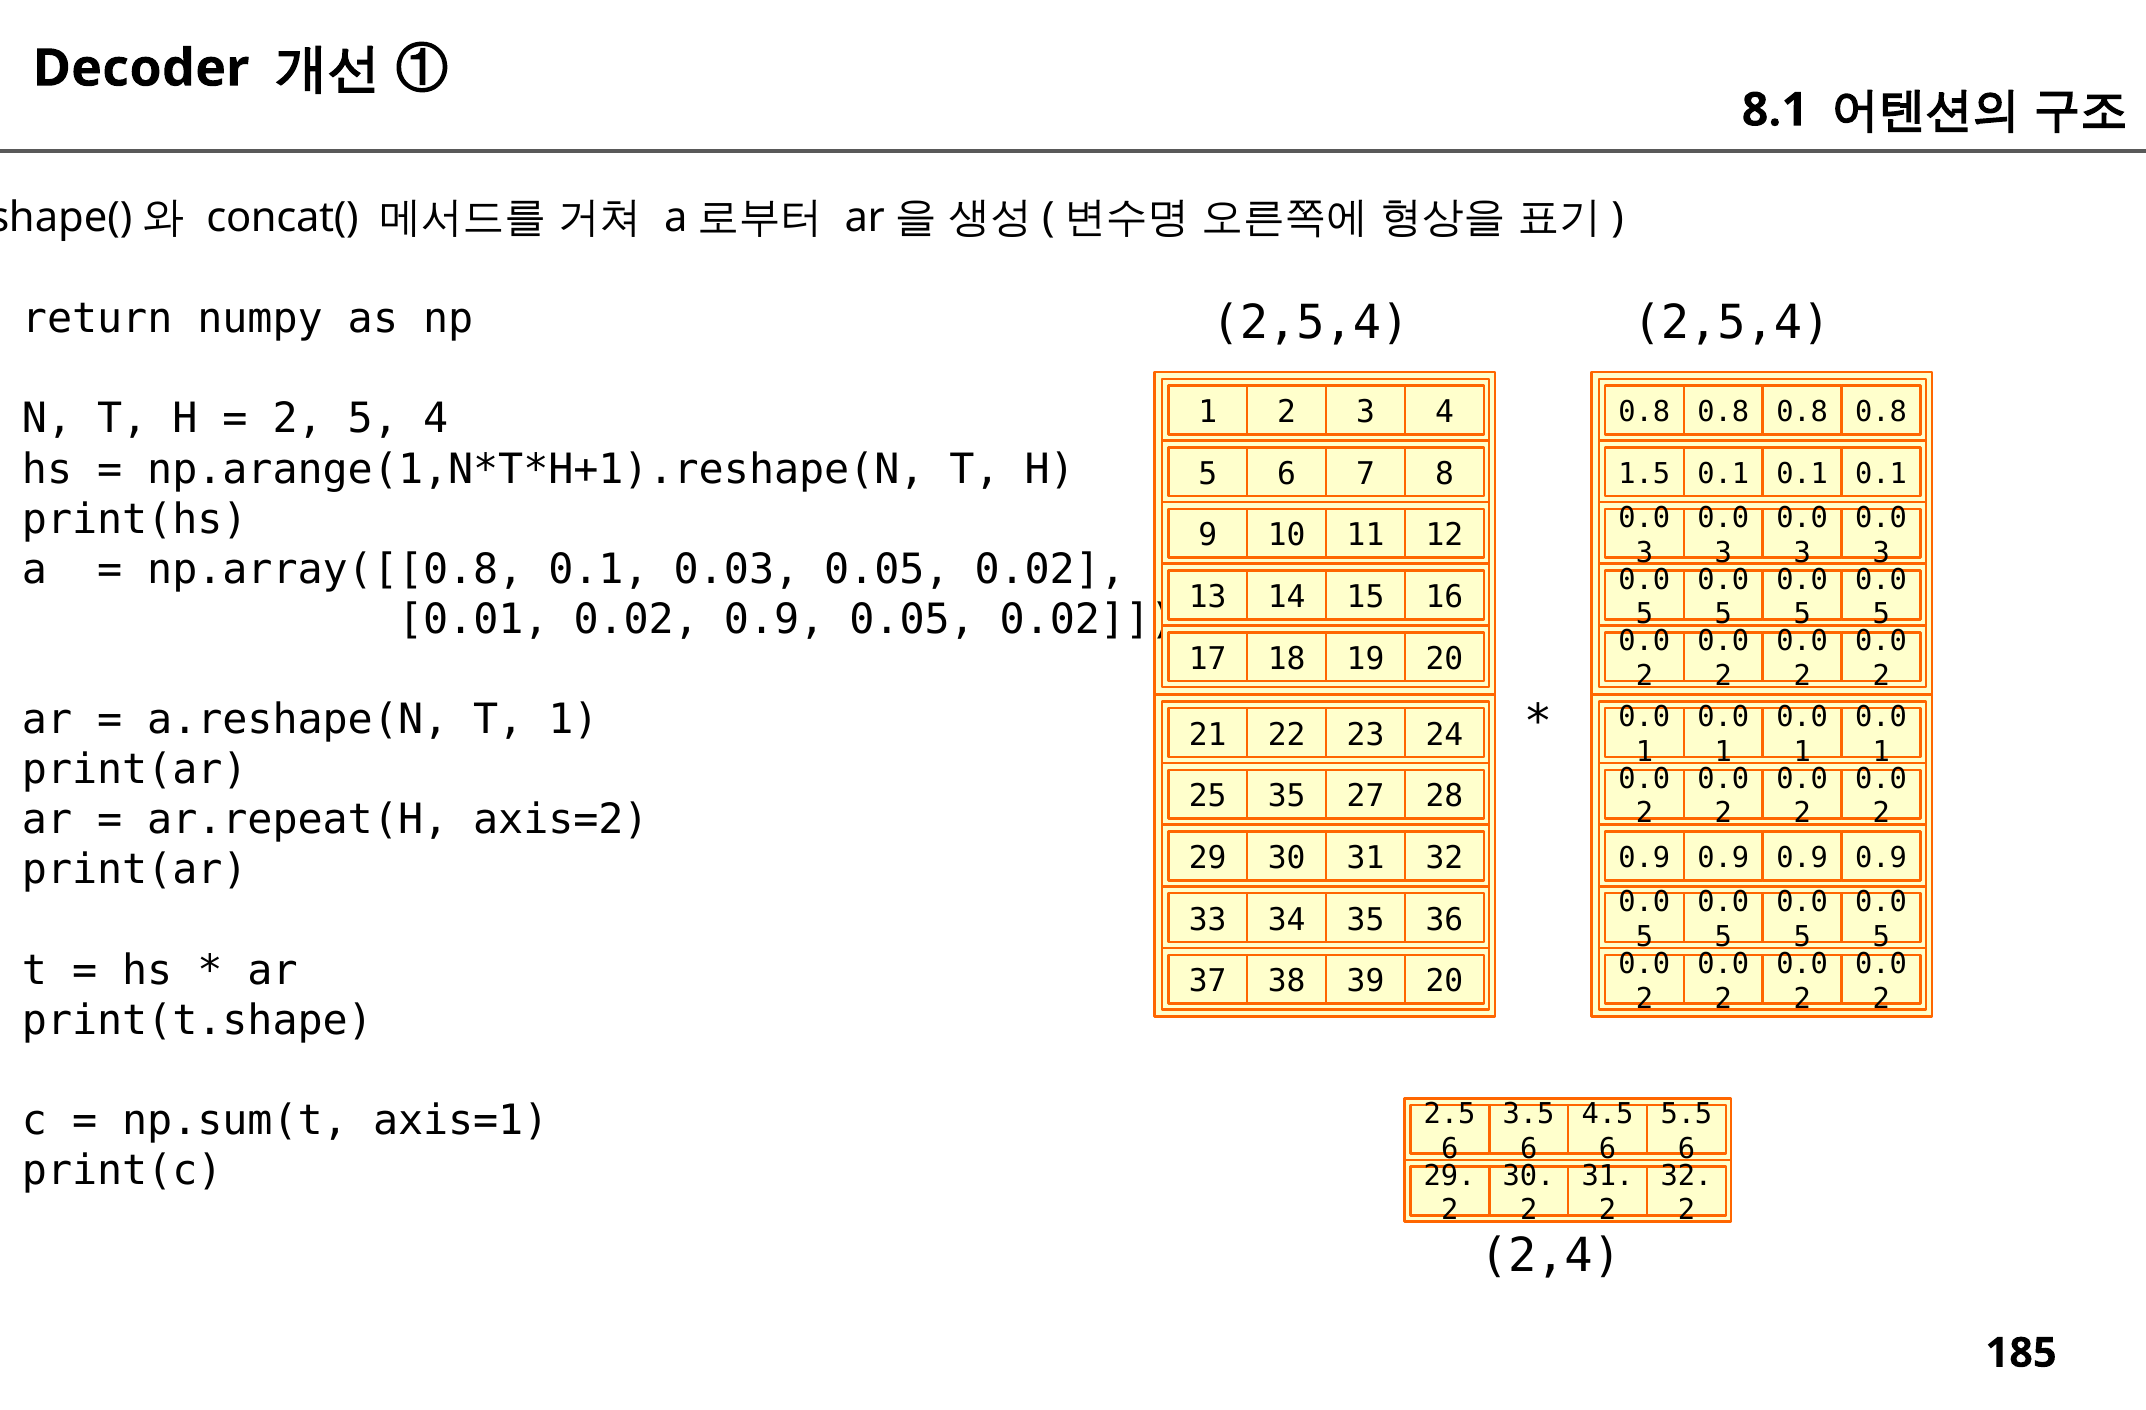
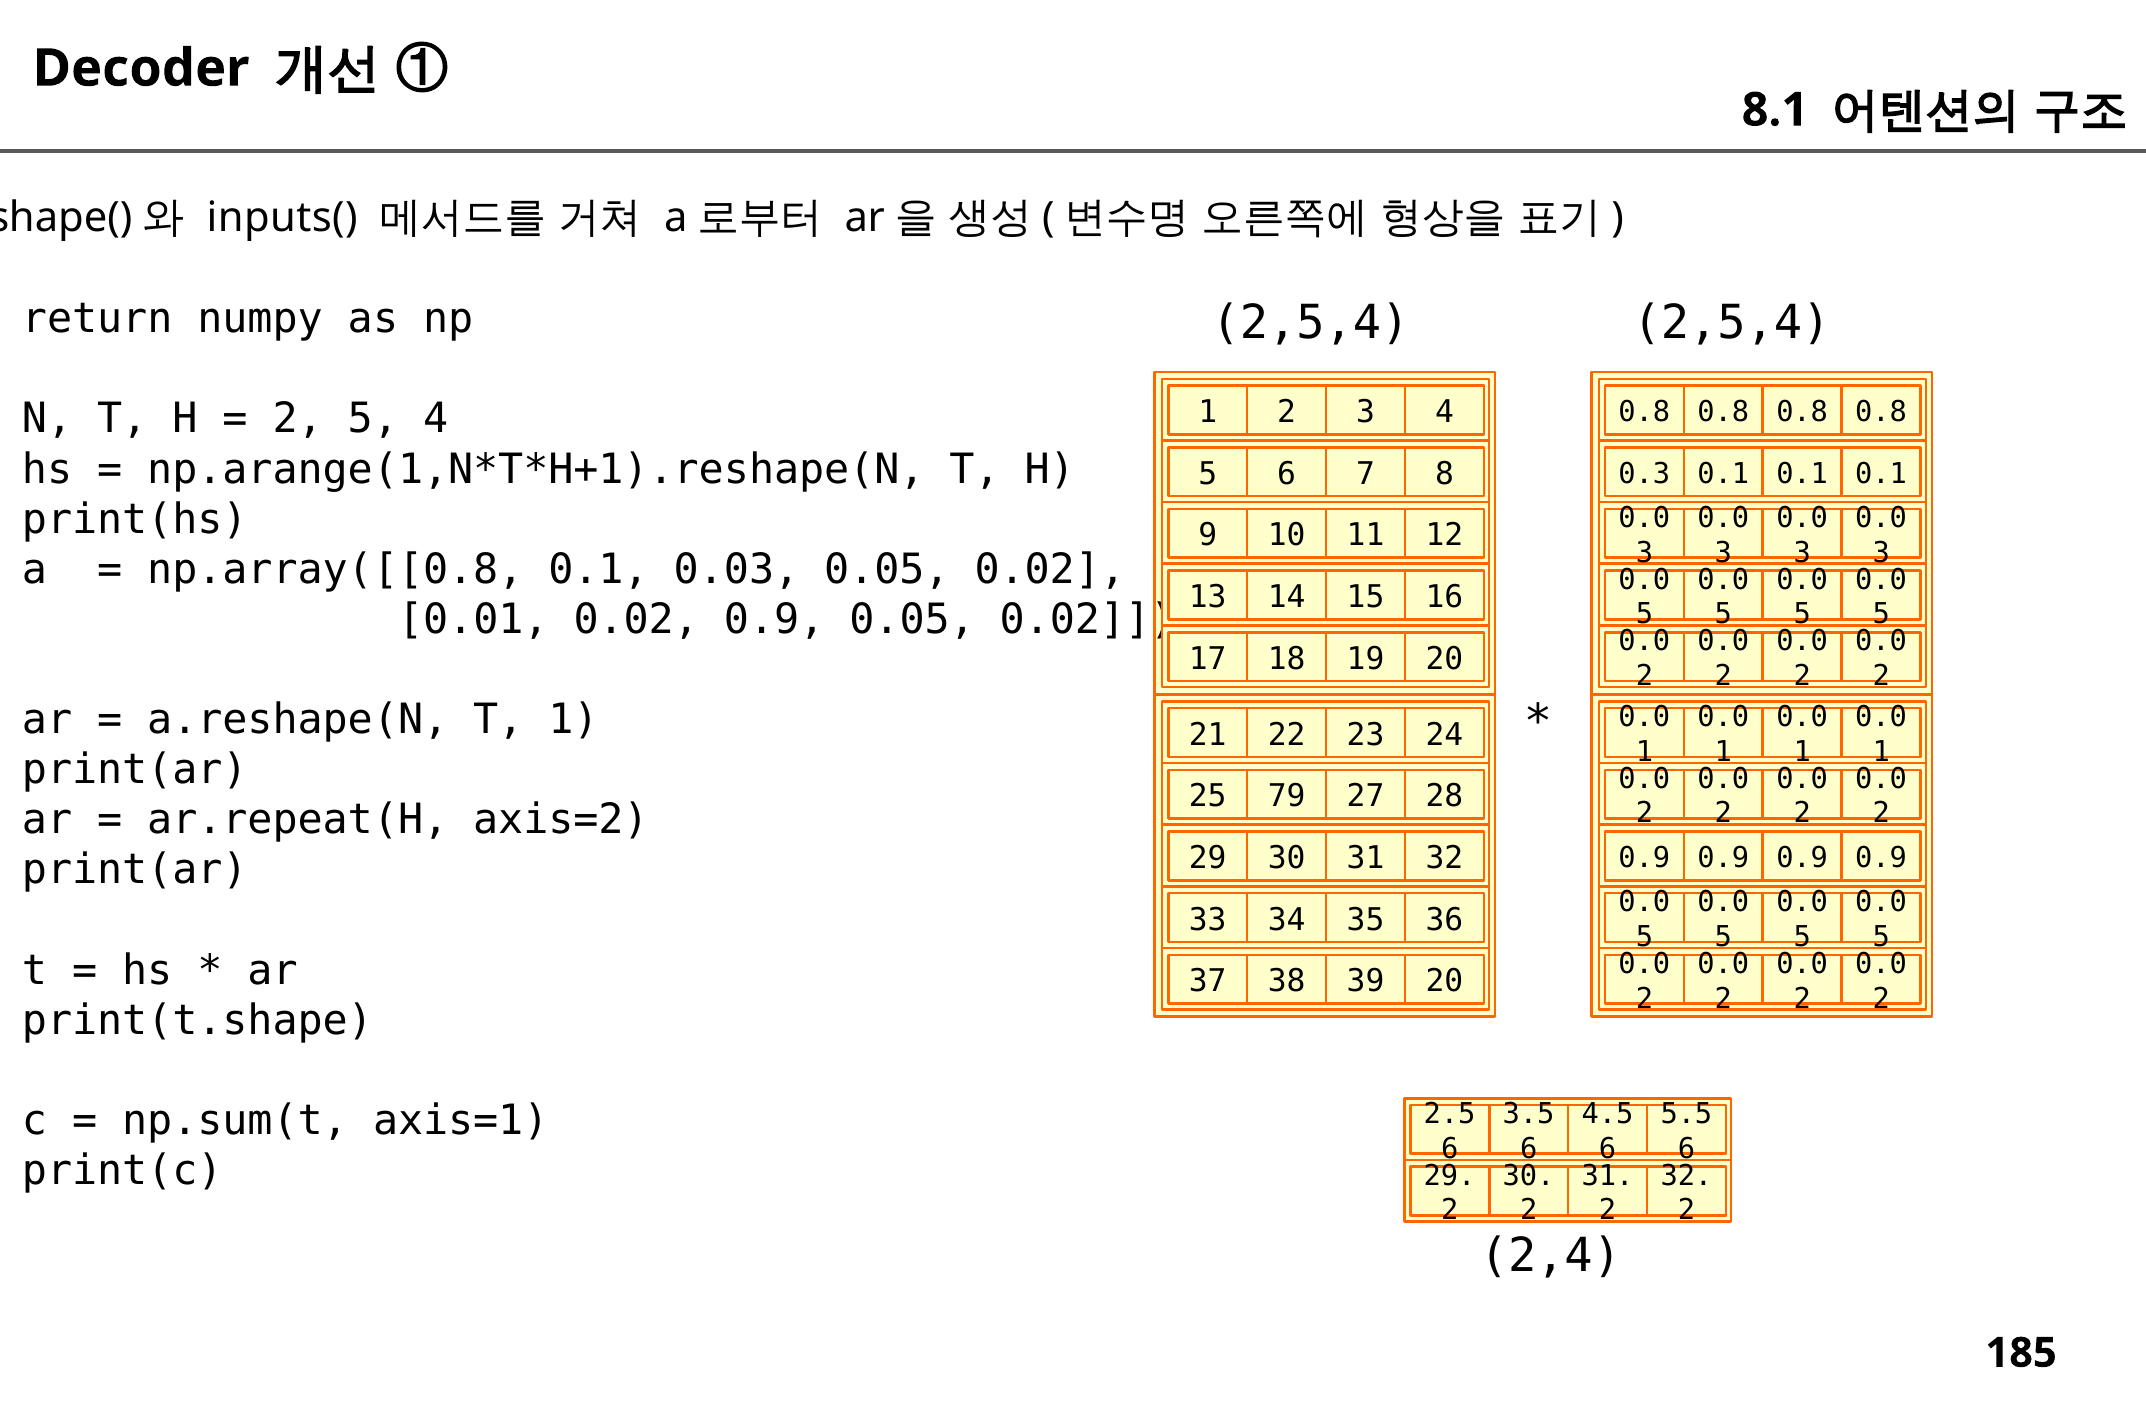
concat(: concat( -> inputs(
1.5: 1.5 -> 0.3
25 35: 35 -> 79
